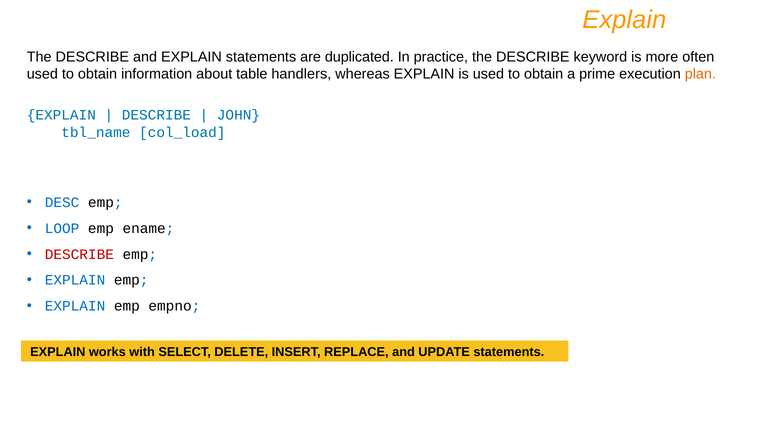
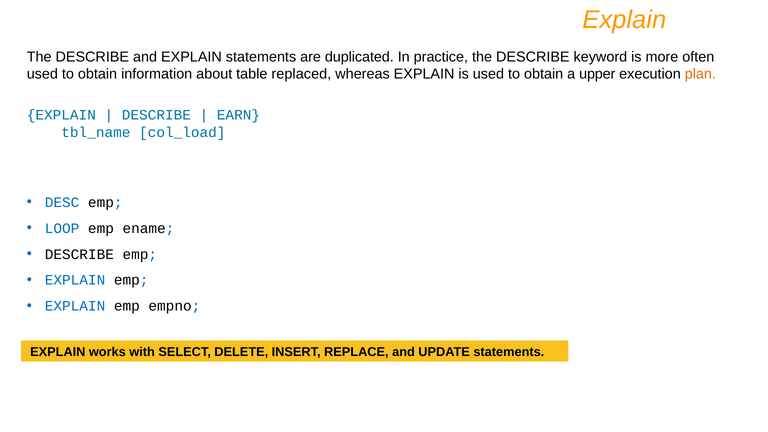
handlers: handlers -> replaced
prime: prime -> upper
JOHN: JOHN -> EARN
DESCRIBE at (79, 254) colour: red -> black
